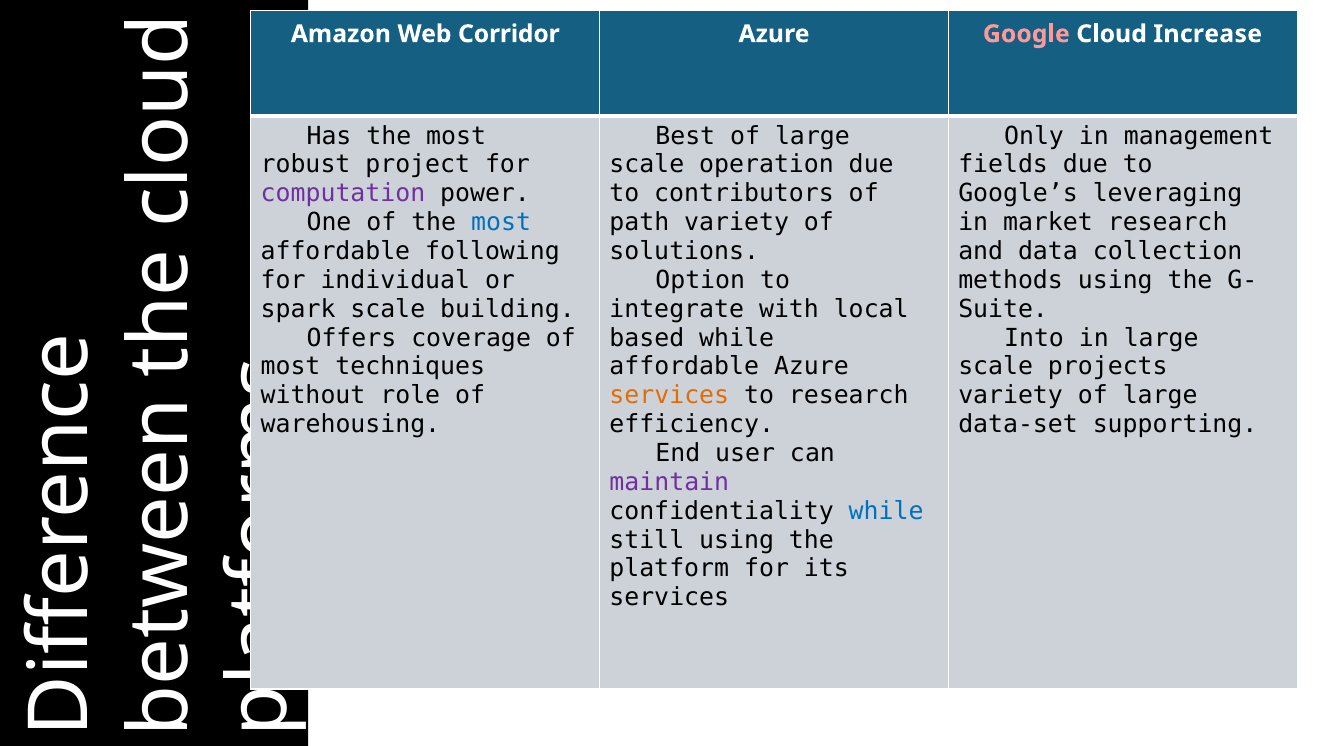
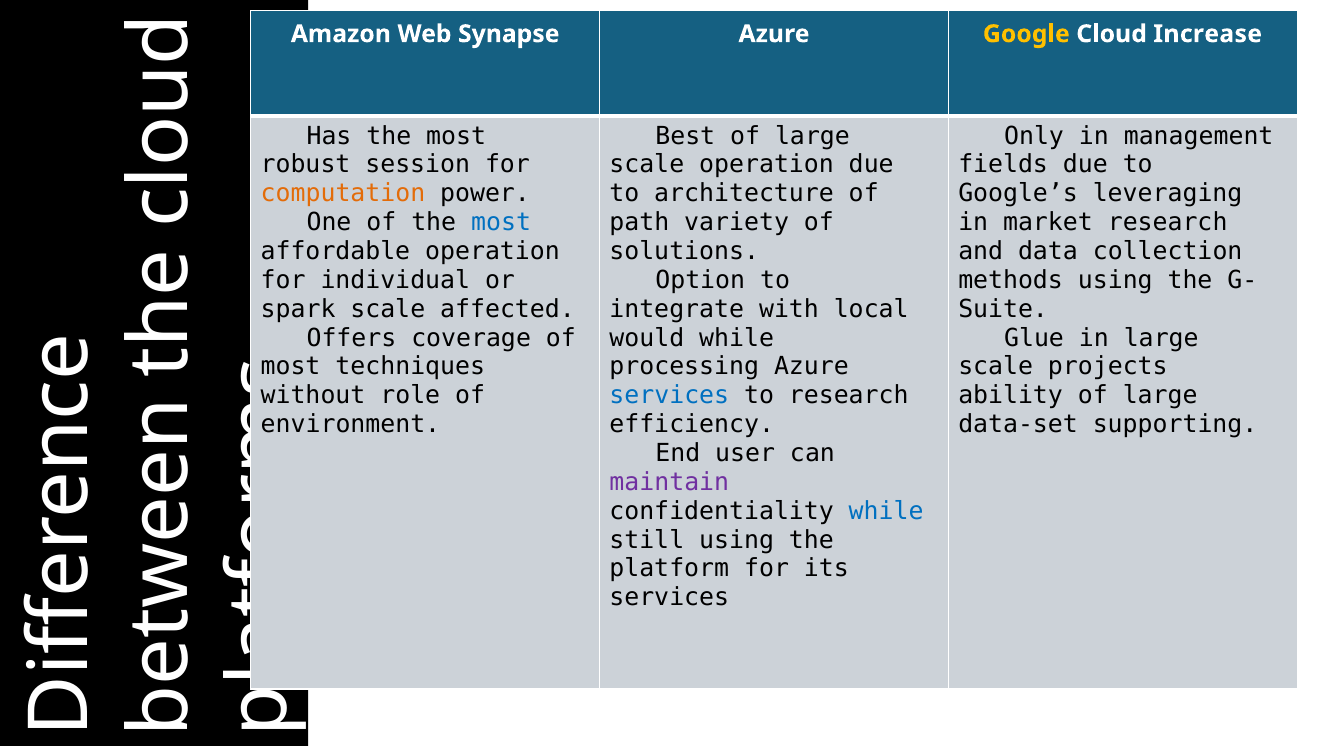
Corridor: Corridor -> Synapse
Google colour: pink -> yellow
project: project -> session
computation colour: purple -> orange
contributors: contributors -> architecture
affordable following: following -> operation
building: building -> affected
based: based -> would
Into: Into -> Glue
affordable at (684, 367): affordable -> processing
services at (669, 396) colour: orange -> blue
variety at (1011, 396): variety -> ability
warehousing: warehousing -> environment
